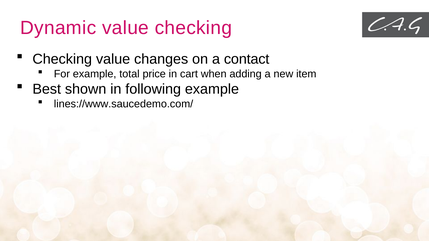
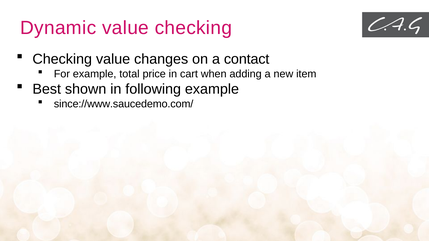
lines://www.saucedemo.com/: lines://www.saucedemo.com/ -> since://www.saucedemo.com/
